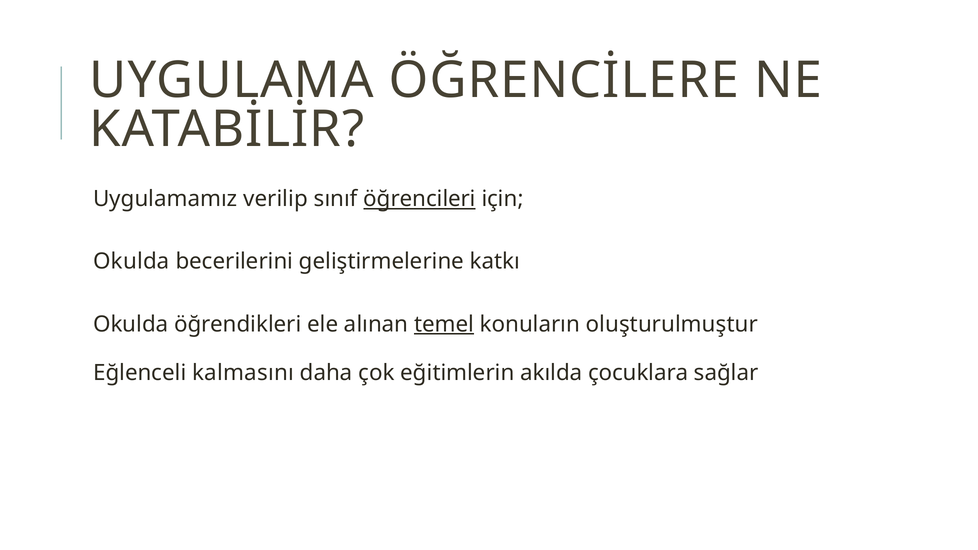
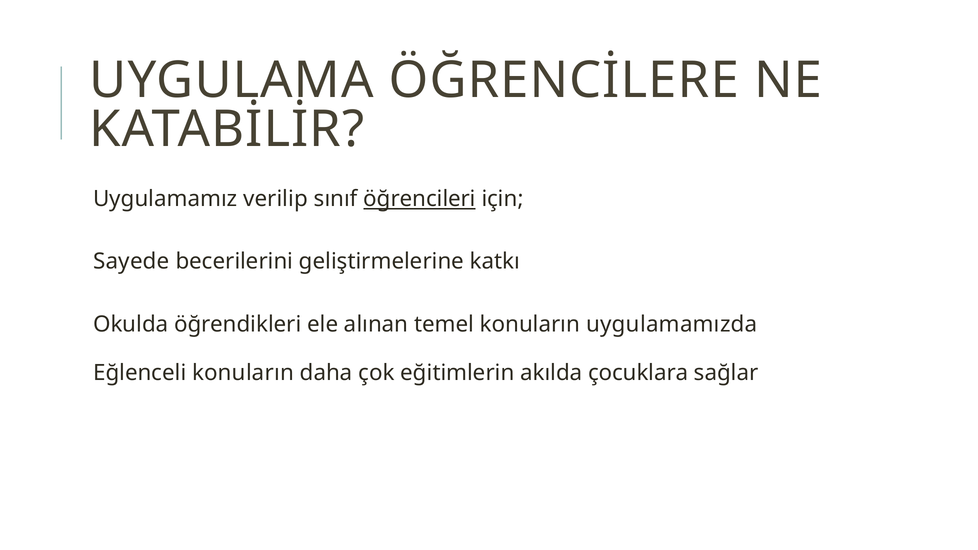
Okulda at (131, 262): Okulda -> Sayede
temel underline: present -> none
oluşturulmuştur: oluşturulmuştur -> uygulamamızda
Eğlenceli kalmasını: kalmasını -> konuların
